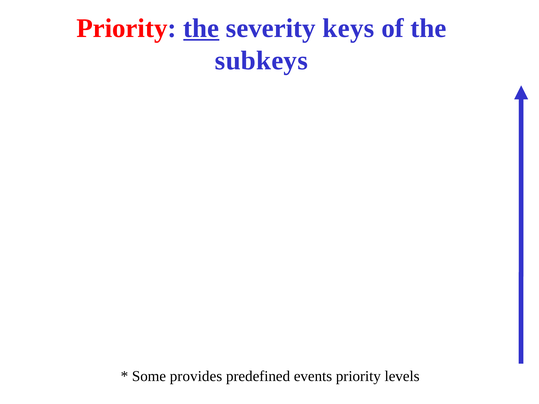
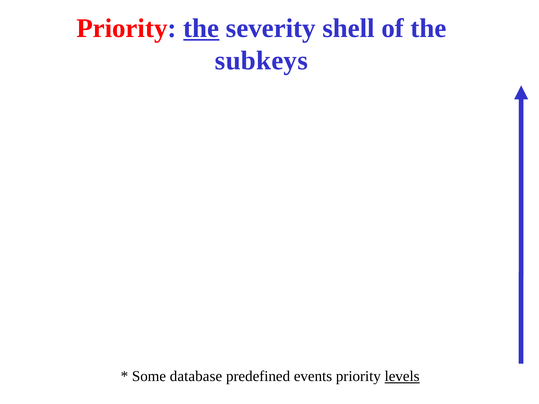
keys: keys -> shell
provides: provides -> database
levels underline: none -> present
